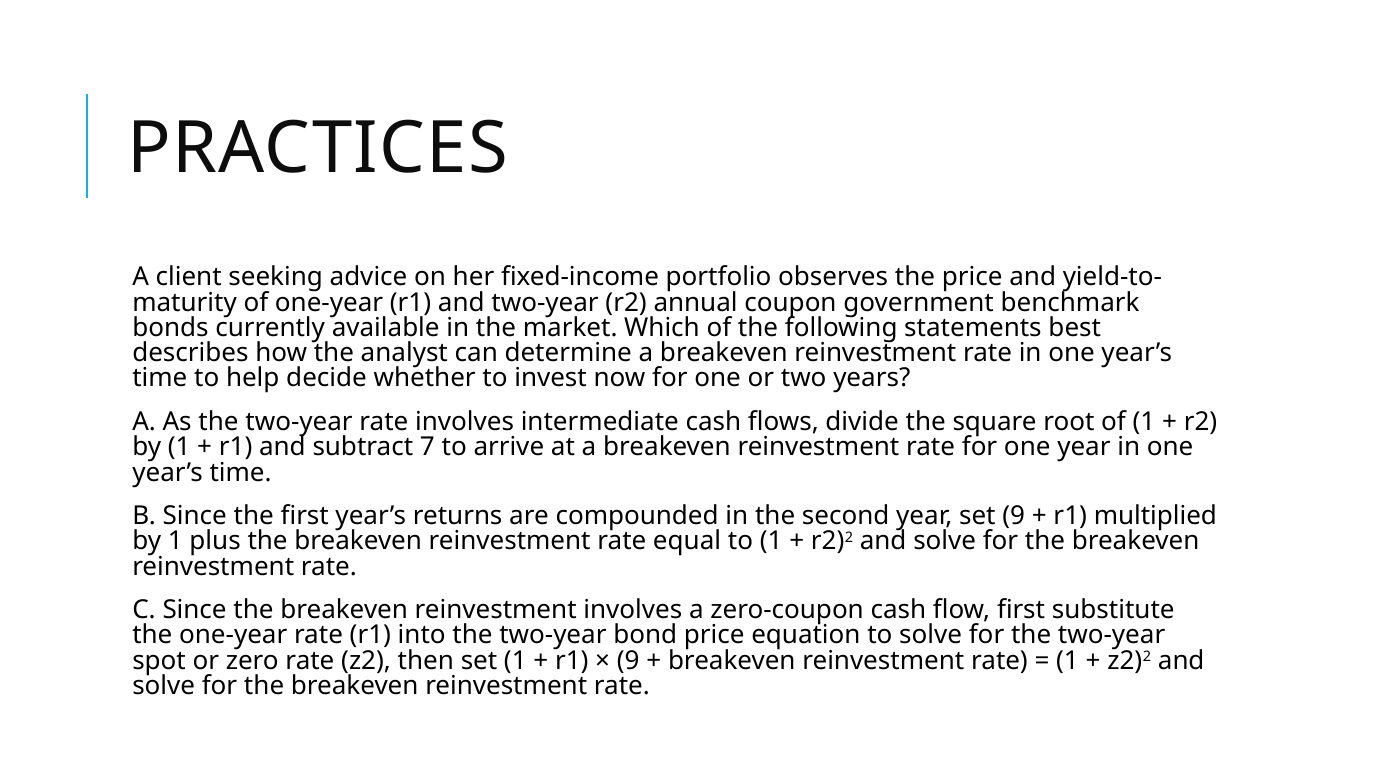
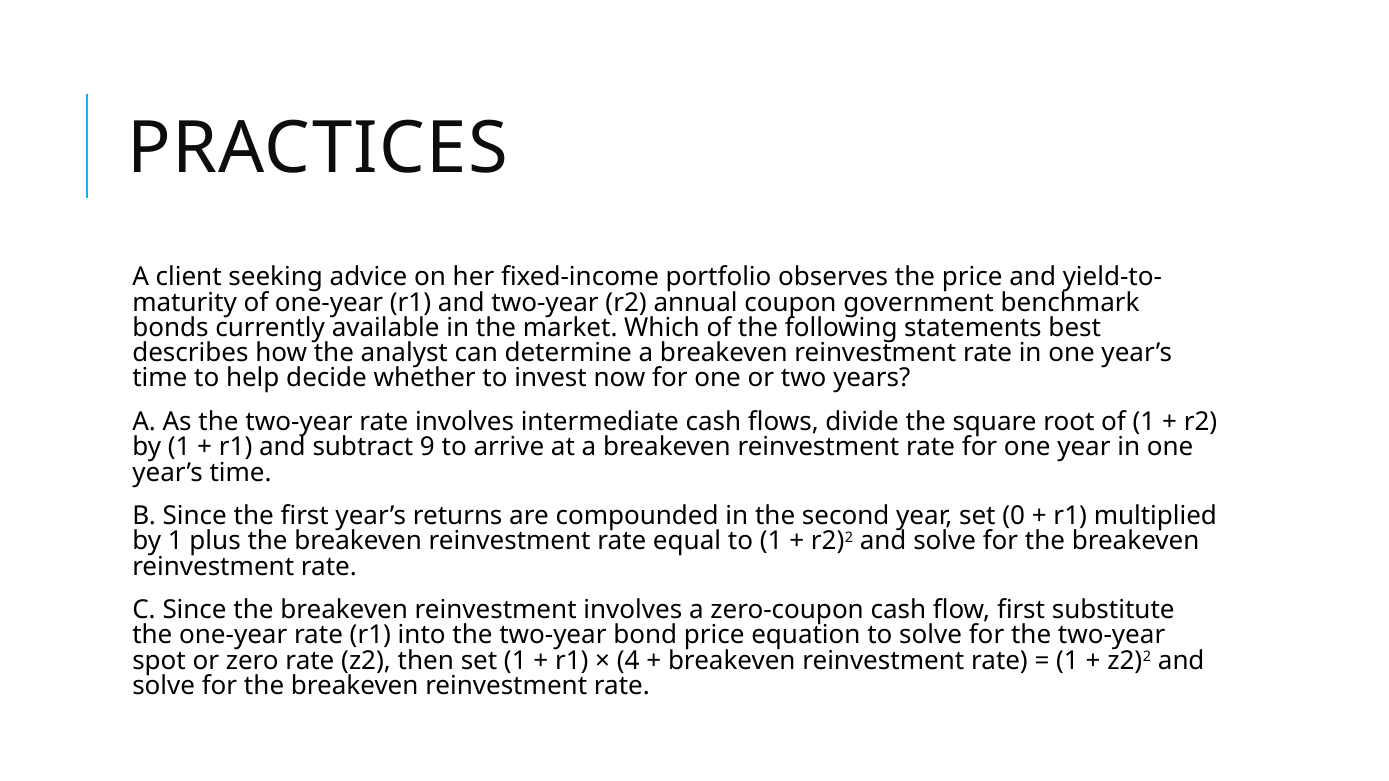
7: 7 -> 9
set 9: 9 -> 0
9 at (628, 661): 9 -> 4
